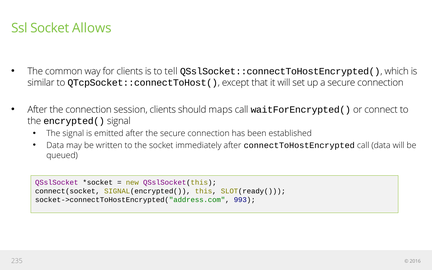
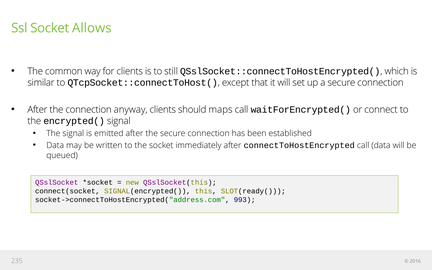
tell: tell -> still
session: session -> anyway
